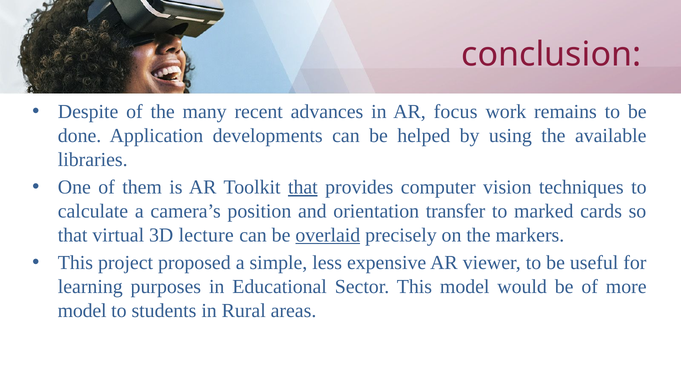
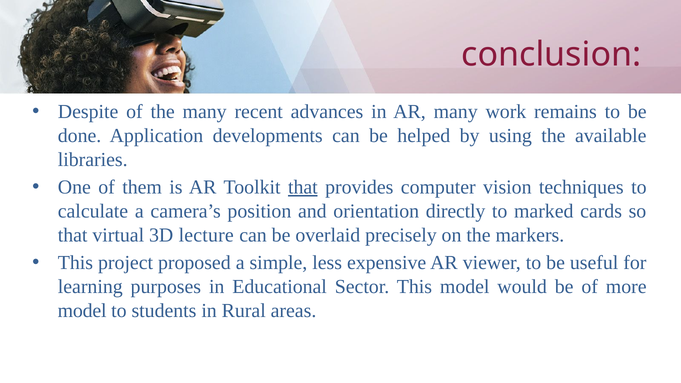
AR focus: focus -> many
transfer: transfer -> directly
overlaid underline: present -> none
